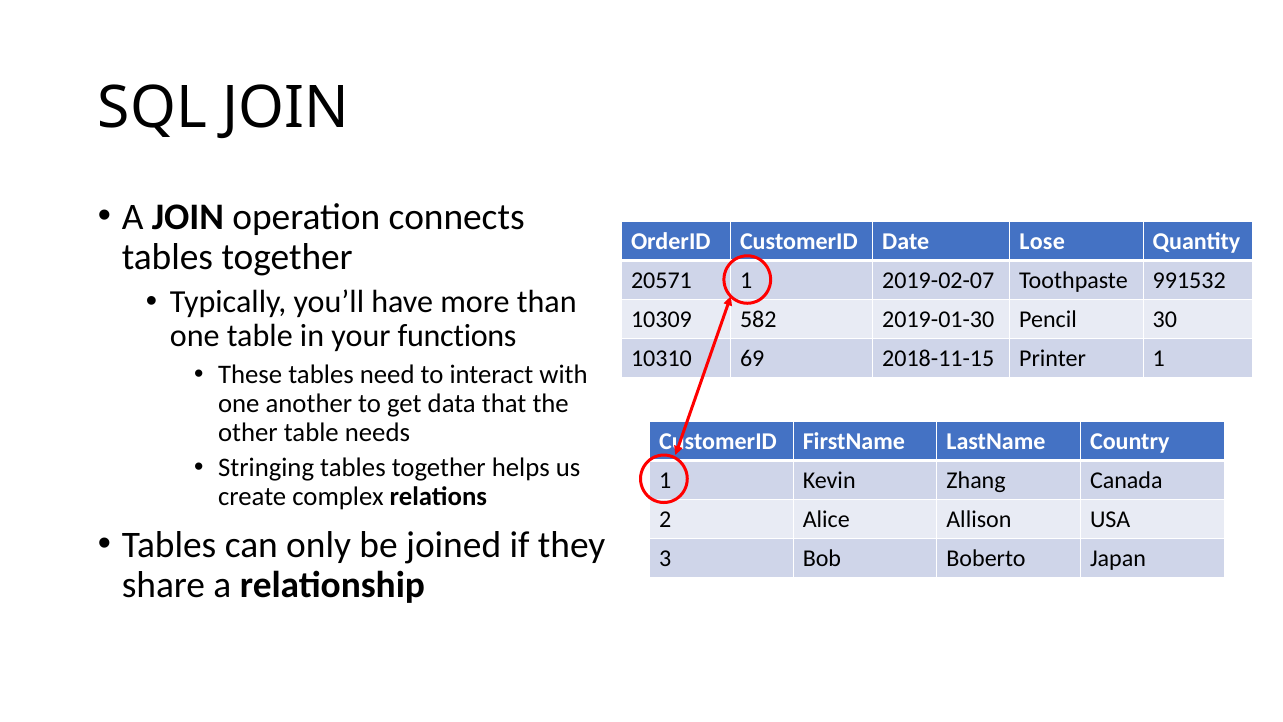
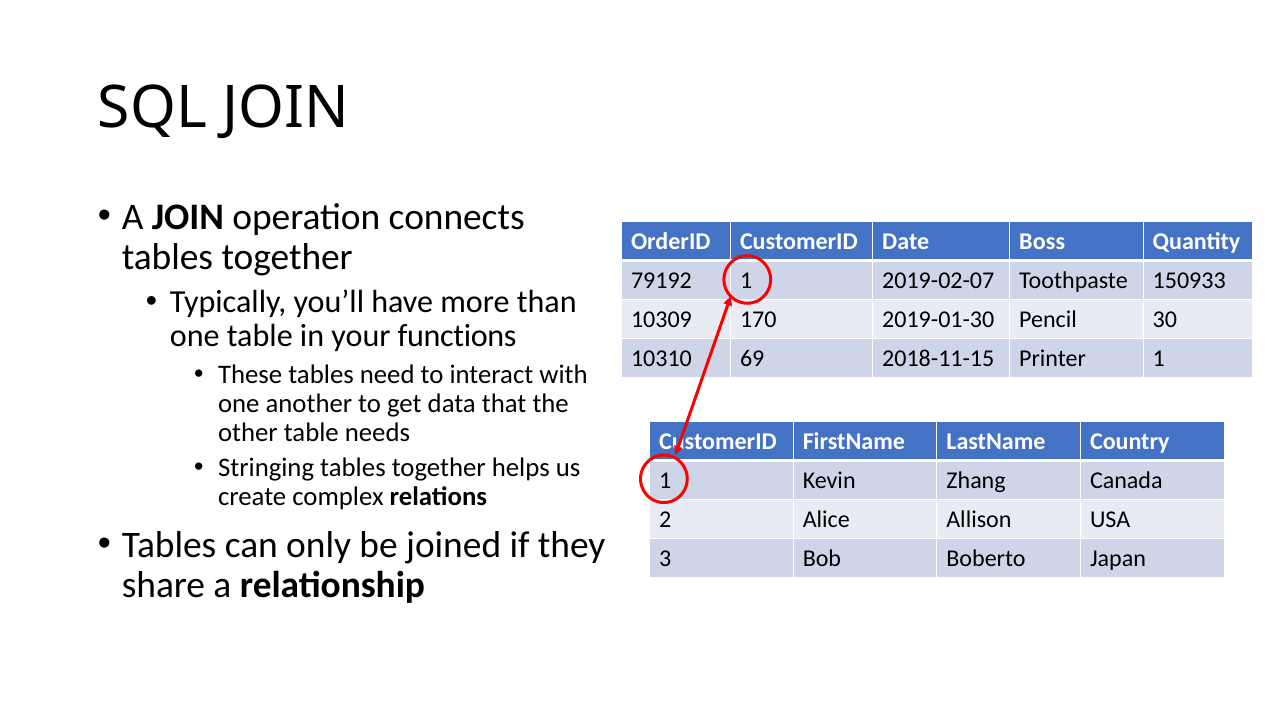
Lose: Lose -> Boss
20571: 20571 -> 79192
991532: 991532 -> 150933
582: 582 -> 170
